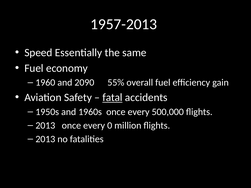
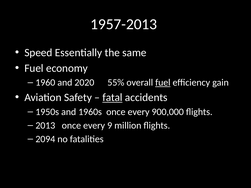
2090: 2090 -> 2020
fuel at (163, 83) underline: none -> present
500,000: 500,000 -> 900,000
0: 0 -> 9
2013 at (45, 139): 2013 -> 2094
